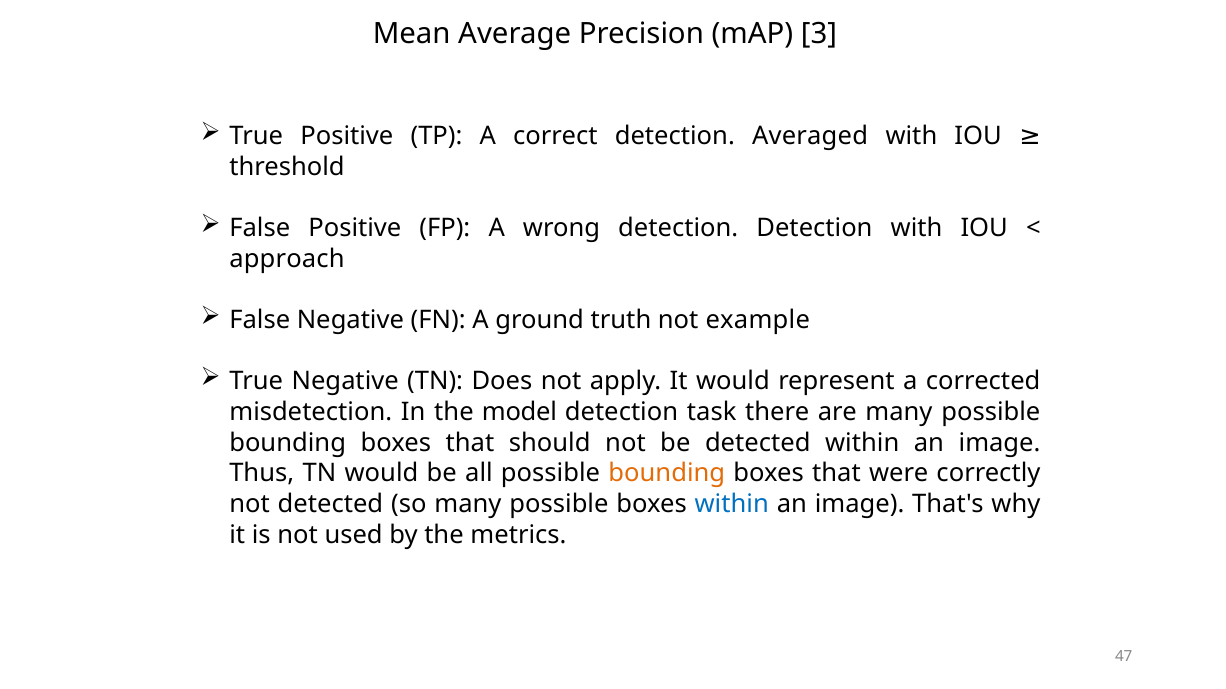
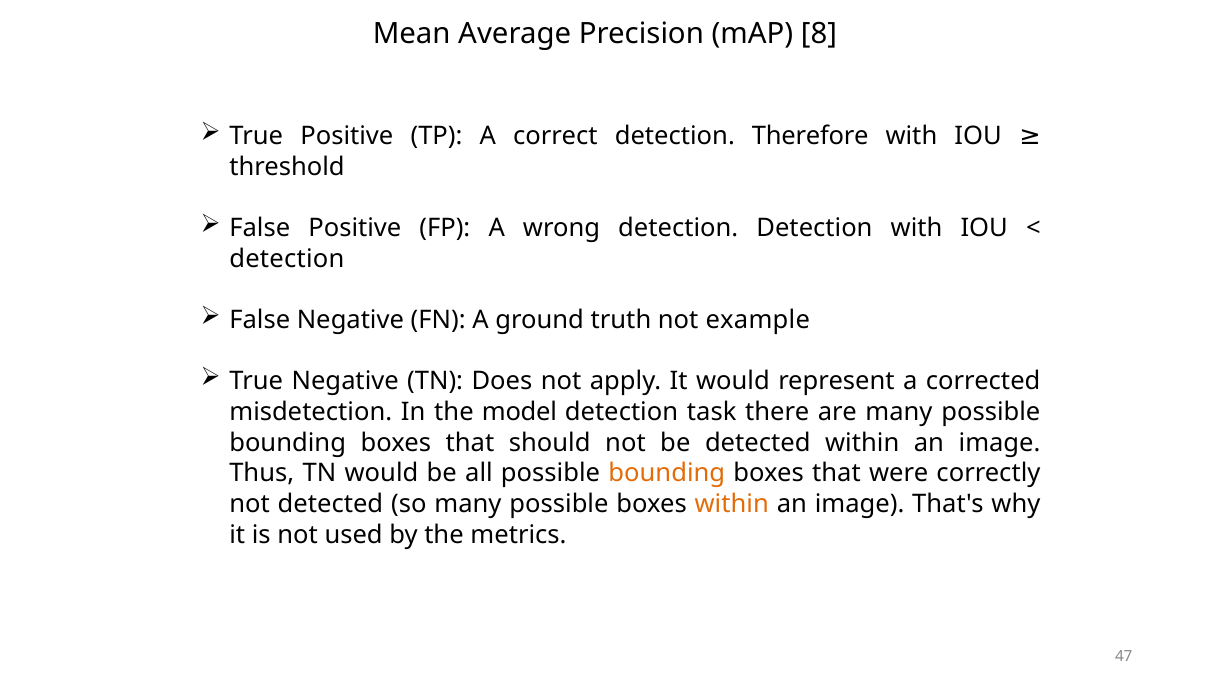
3: 3 -> 8
Averaged: Averaged -> Therefore
approach at (287, 259): approach -> detection
within at (732, 504) colour: blue -> orange
